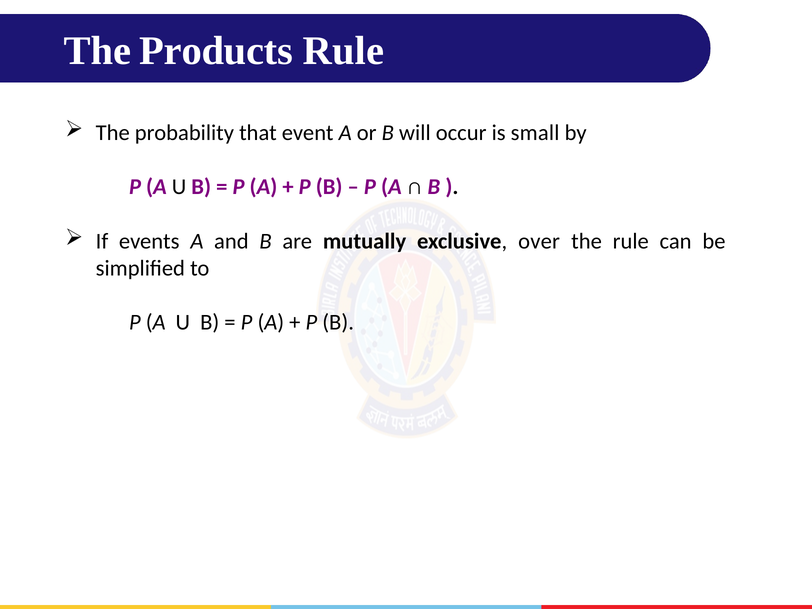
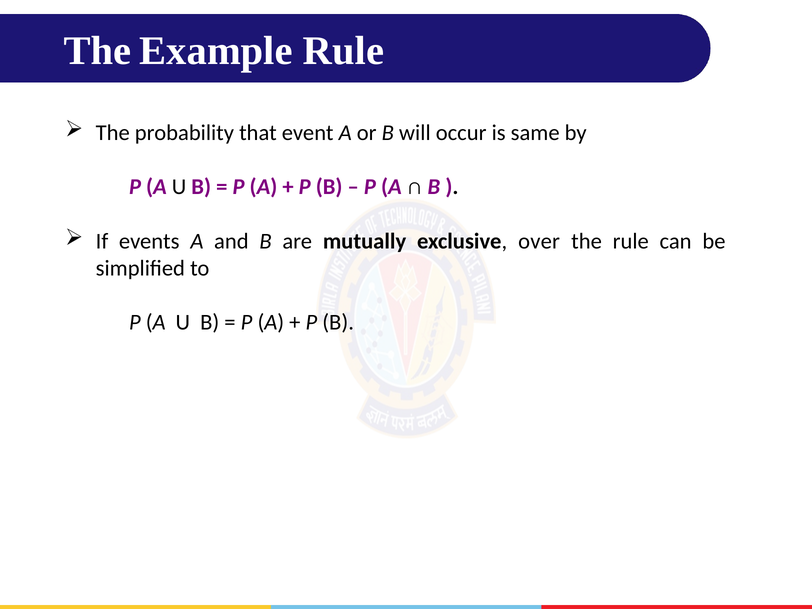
Products: Products -> Example
small: small -> same
